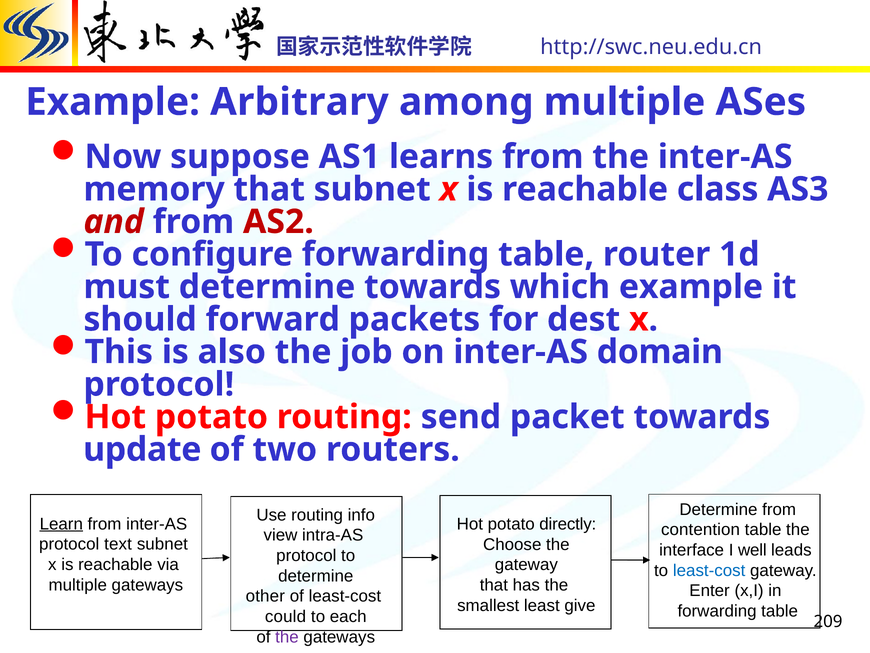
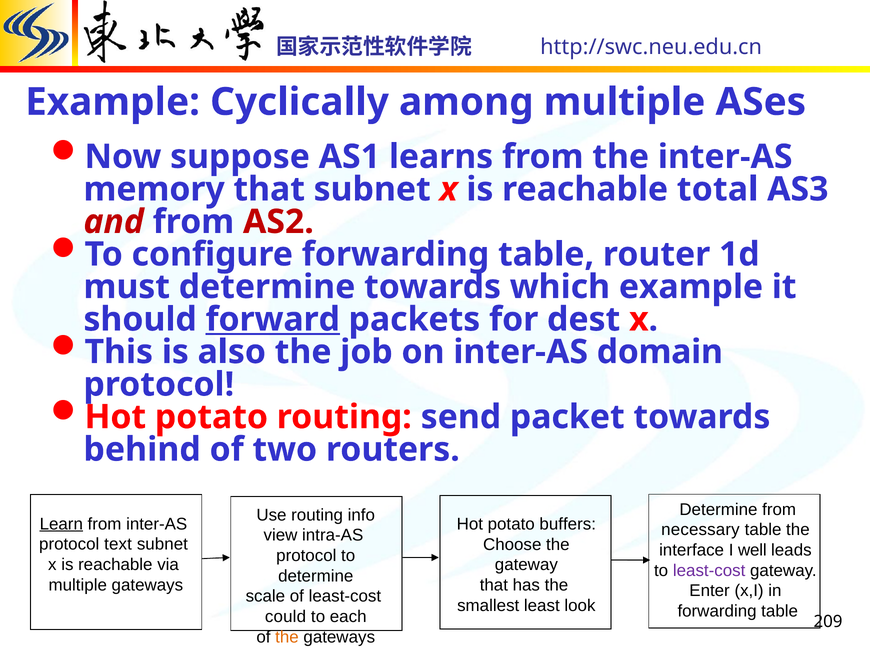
Arbitrary: Arbitrary -> Cyclically
class: class -> total
forward underline: none -> present
update: update -> behind
directly: directly -> buffers
contention: contention -> necessary
least-cost at (709, 570) colour: blue -> purple
other: other -> scale
give: give -> look
the at (287, 637) colour: purple -> orange
